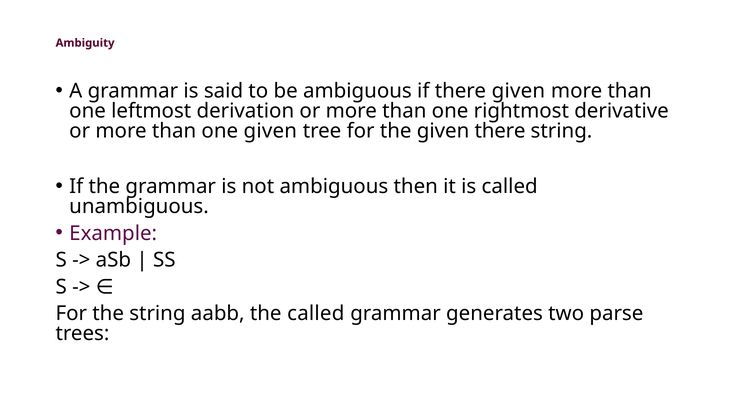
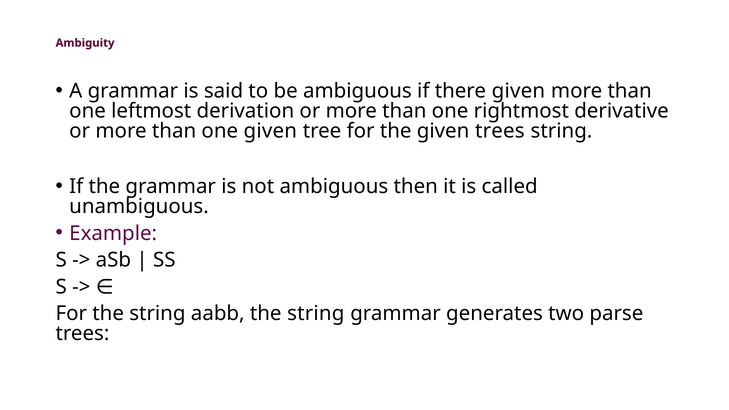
given there: there -> trees
aabb the called: called -> string
